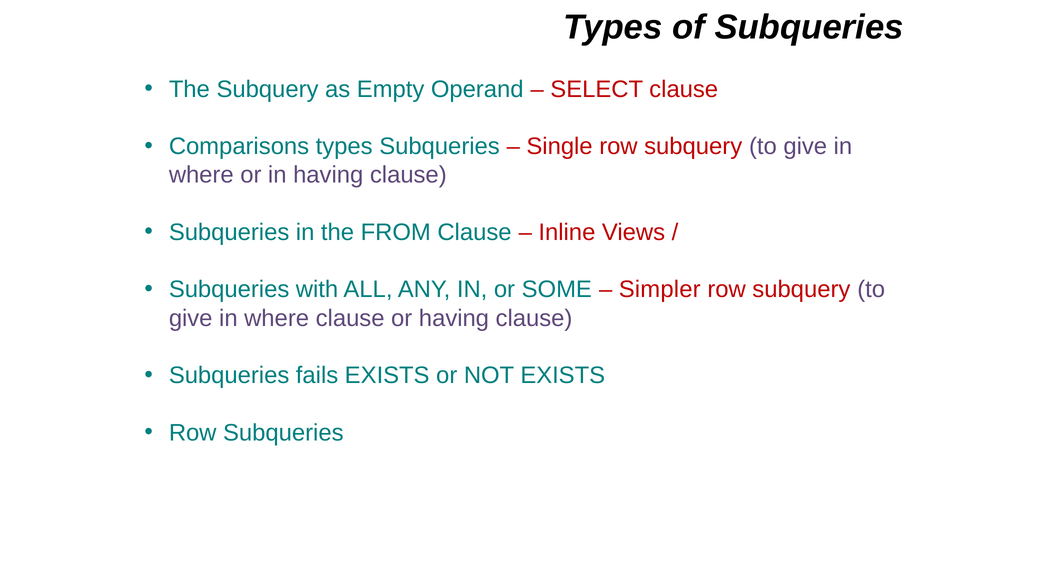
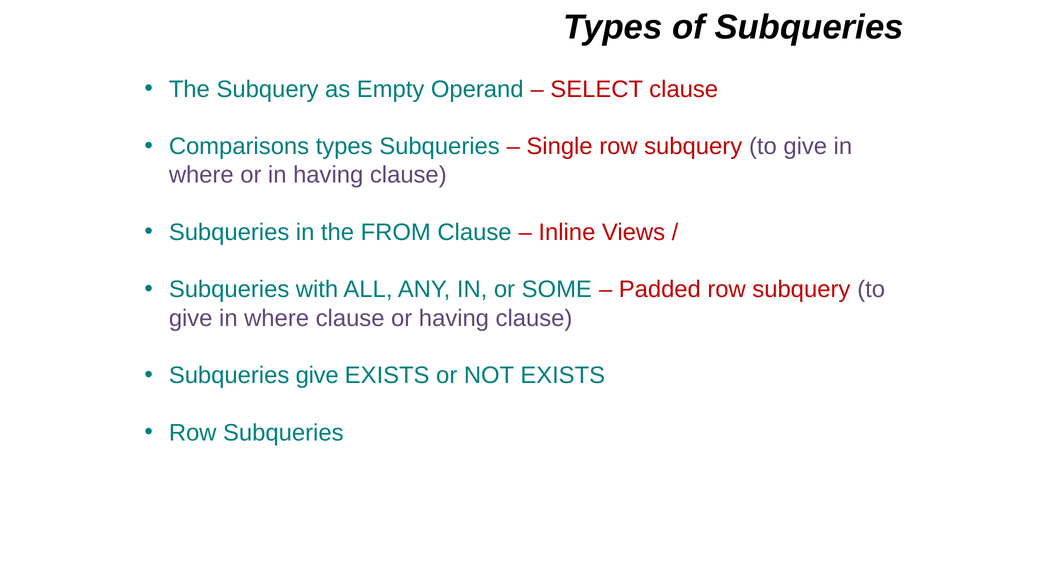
Simpler: Simpler -> Padded
Subqueries fails: fails -> give
